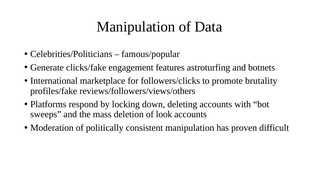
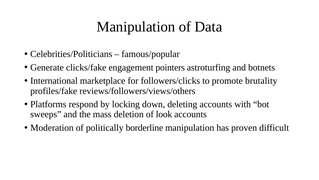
features: features -> pointers
consistent: consistent -> borderline
